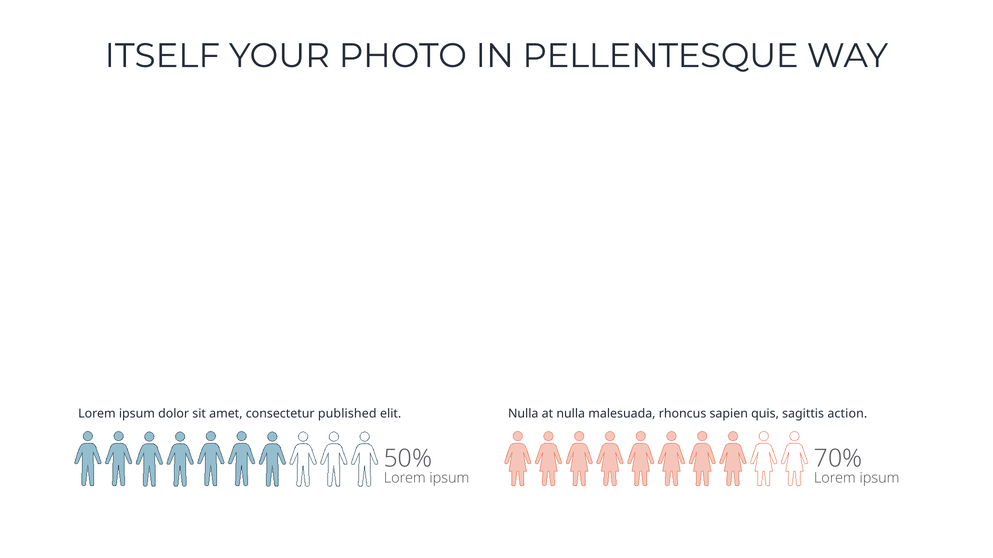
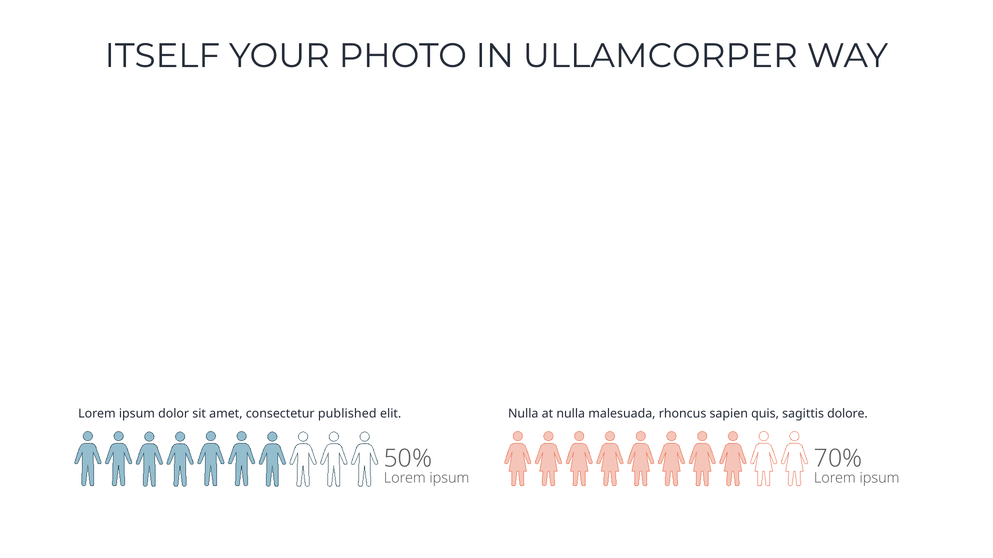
PELLENTESQUE: PELLENTESQUE -> ULLAMCORPER
action: action -> dolore
